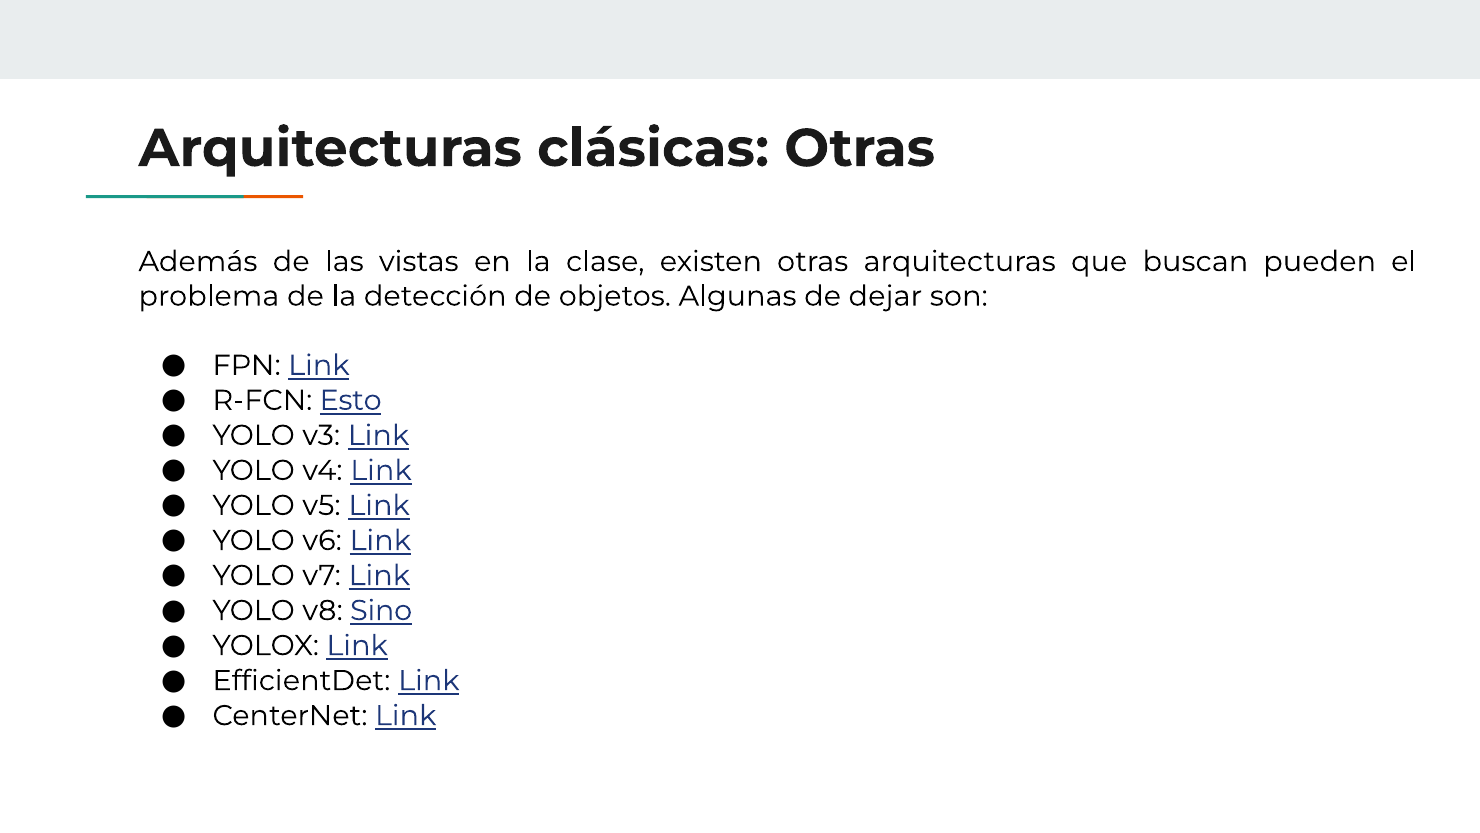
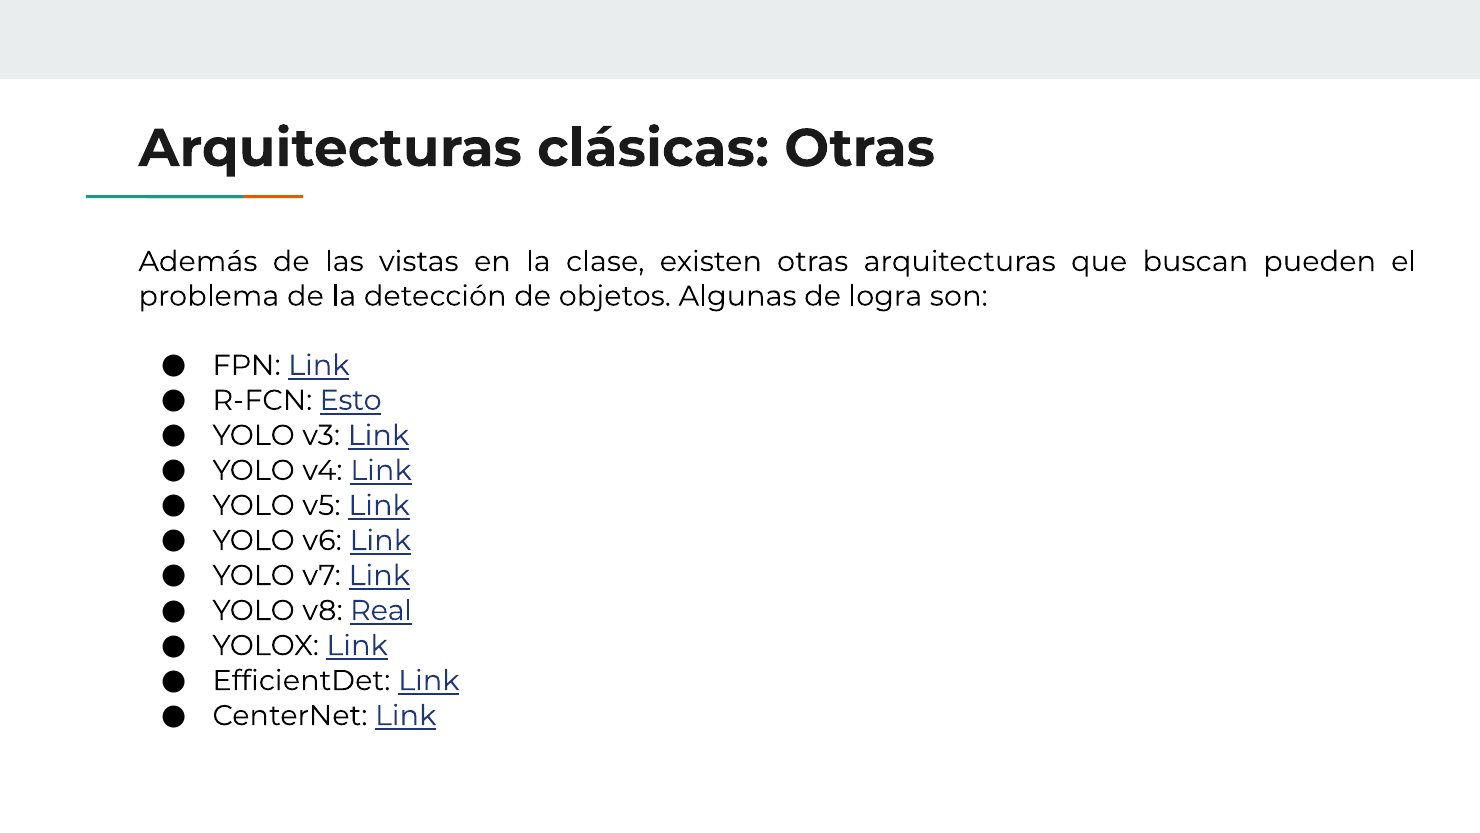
dejar: dejar -> logra
Sino: Sino -> Real
